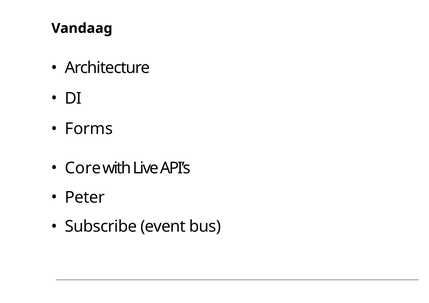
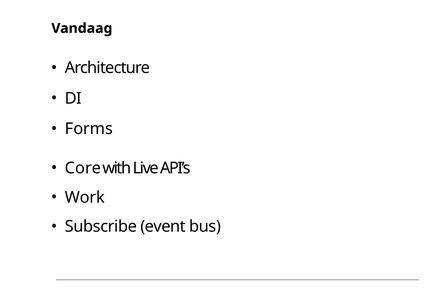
Peter: Peter -> Work
